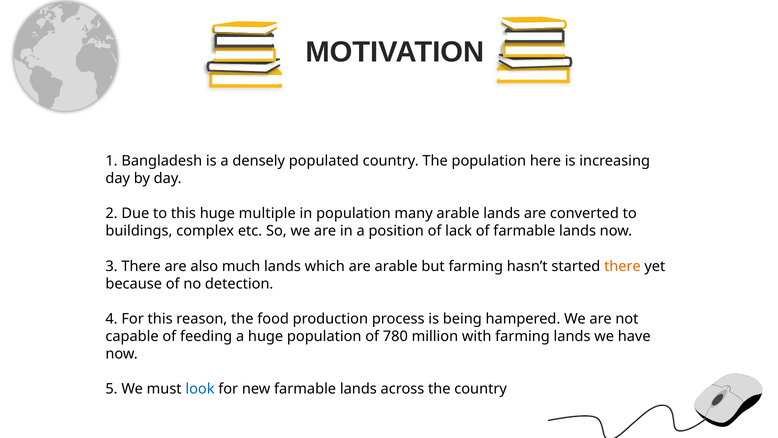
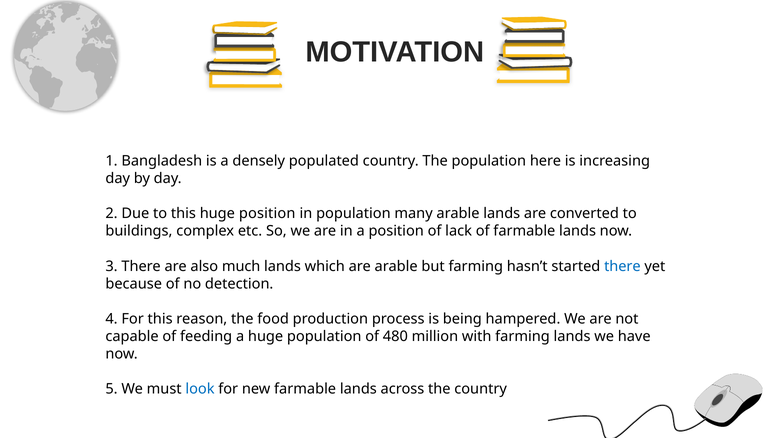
huge multiple: multiple -> position
there at (622, 266) colour: orange -> blue
780: 780 -> 480
